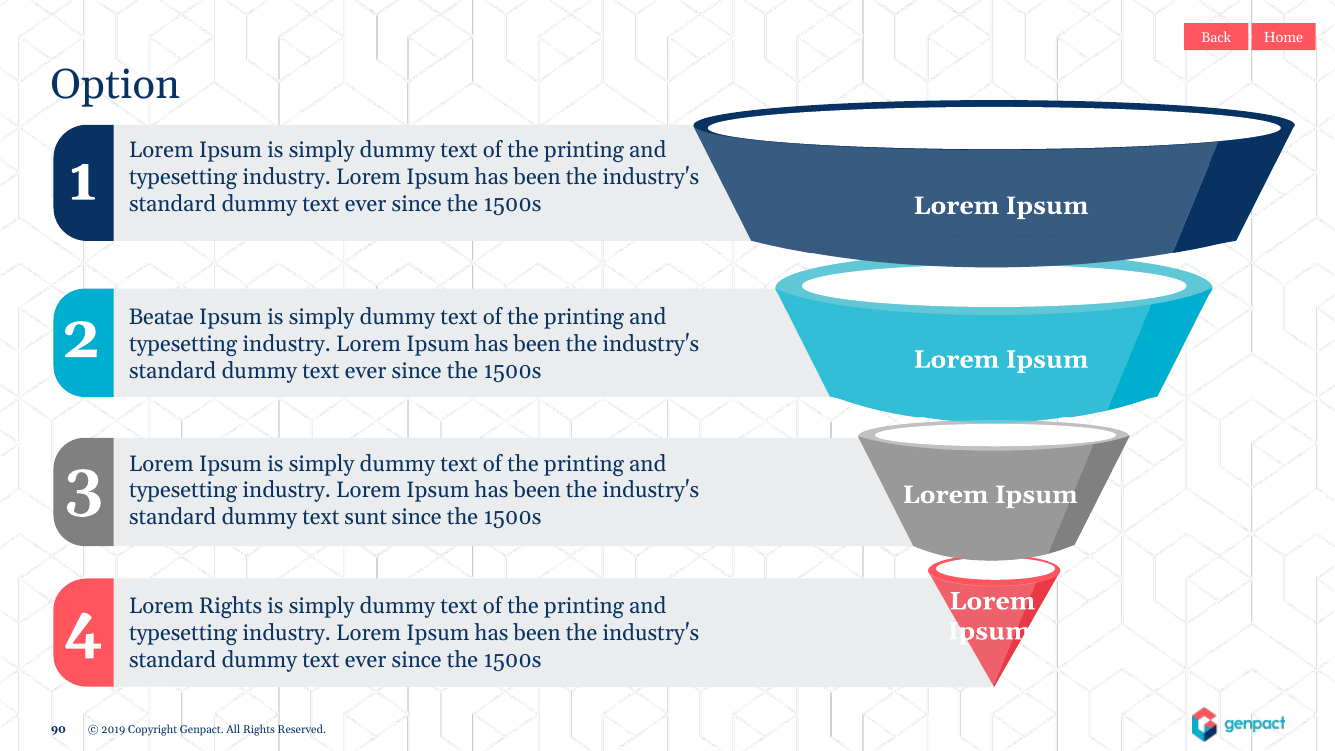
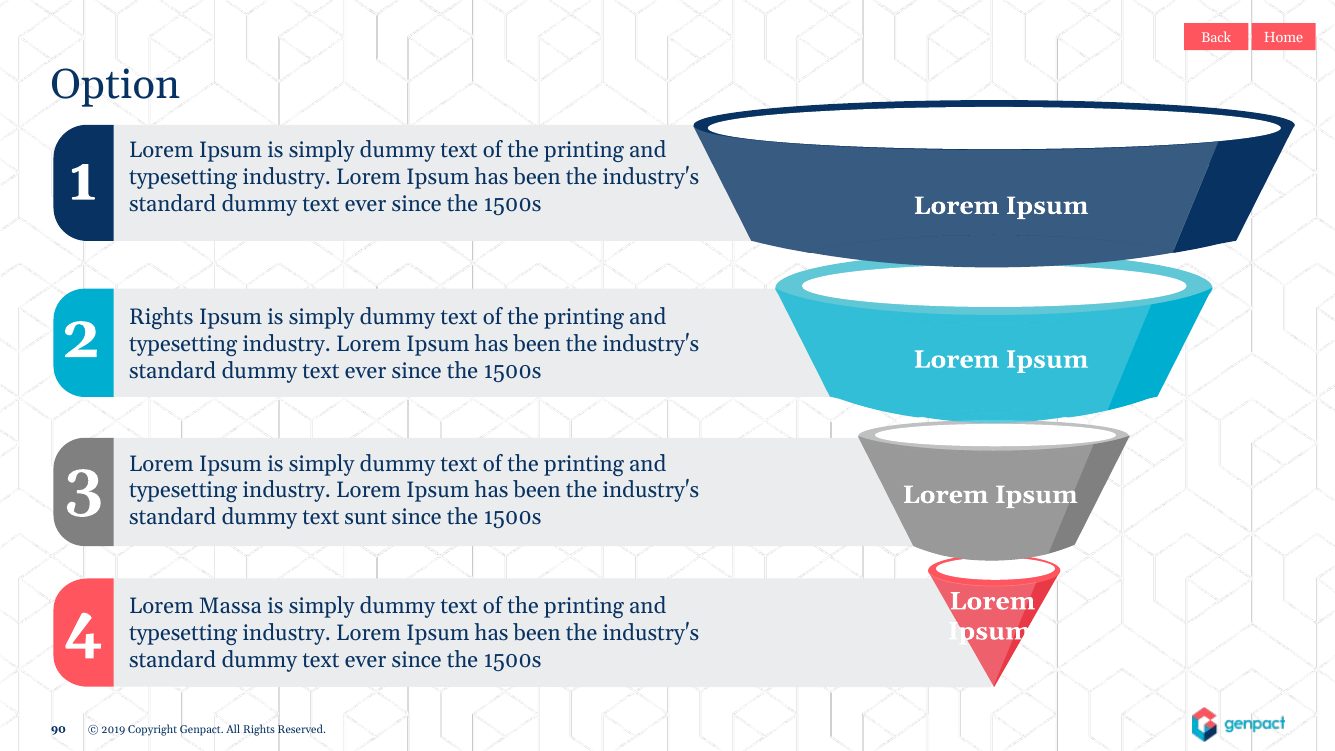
Beatae at (161, 317): Beatae -> Rights
Lorem Rights: Rights -> Massa
